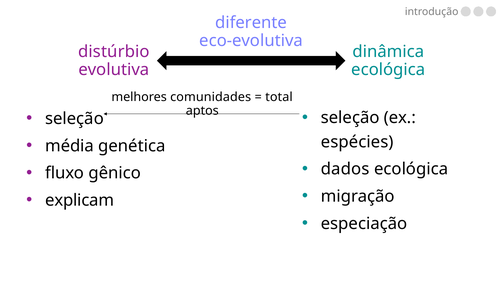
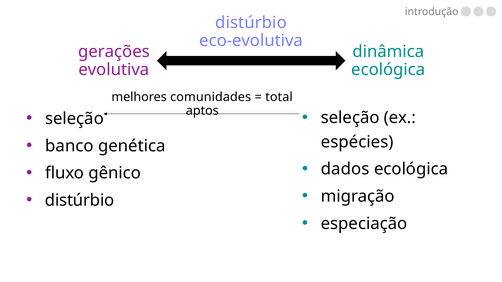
diferente at (251, 23): diferente -> distúrbio
distúrbio: distúrbio -> gerações
média: média -> banco
explicam at (80, 201): explicam -> distúrbio
